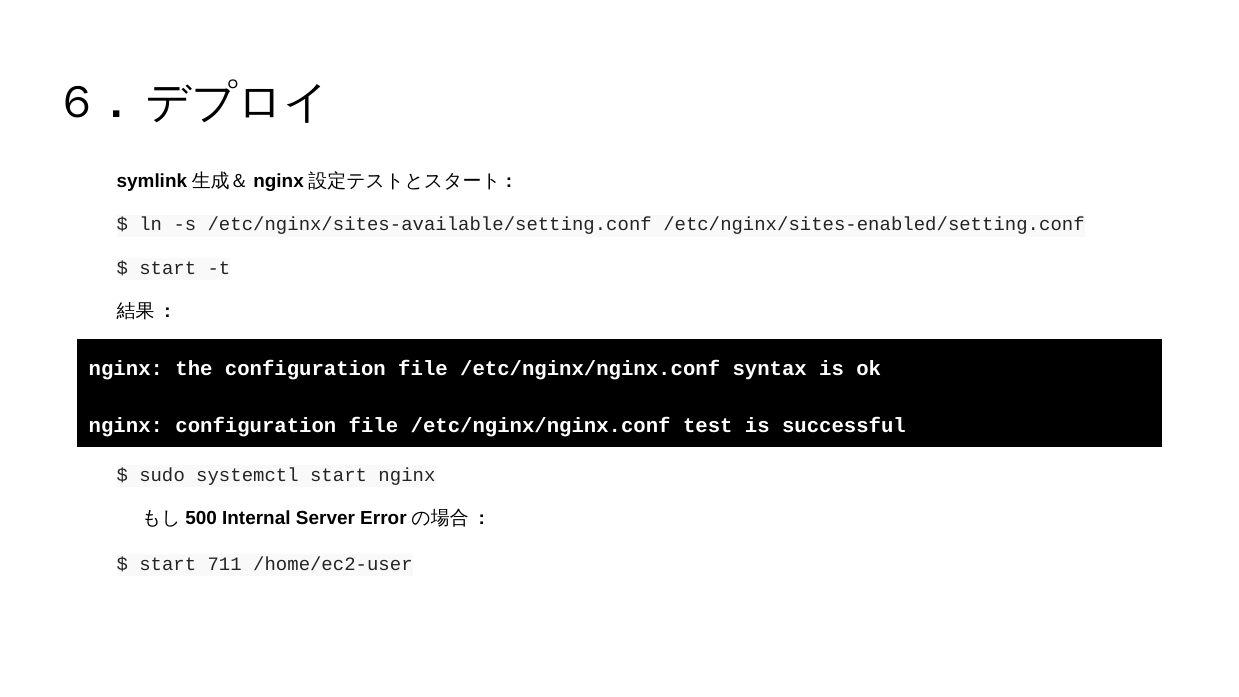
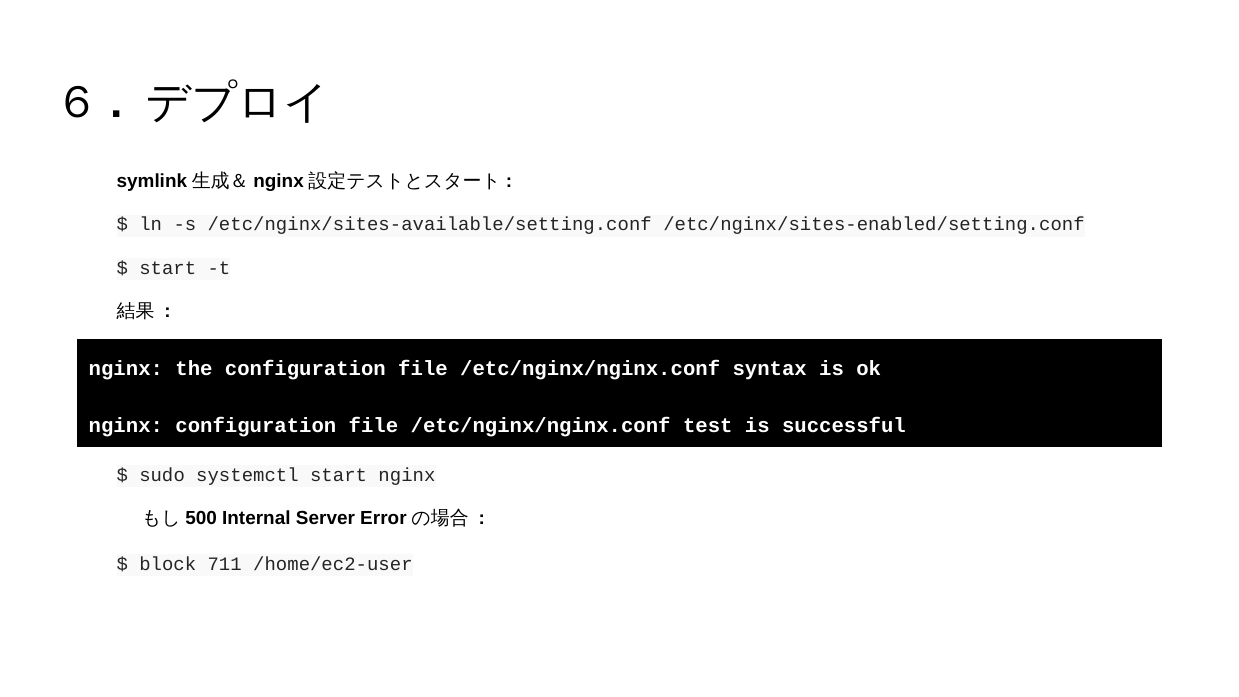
start at (168, 564): start -> block
